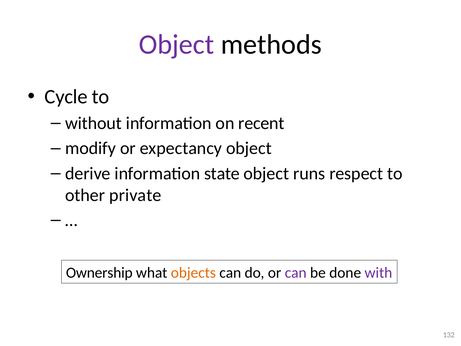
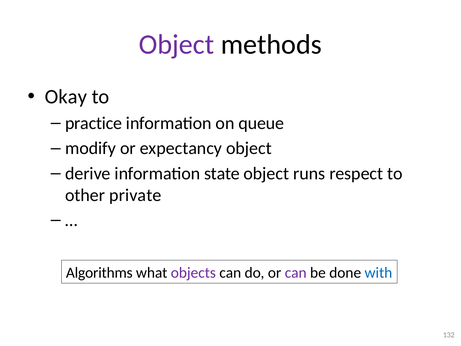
Cycle: Cycle -> Okay
without: without -> practice
recent: recent -> queue
Ownership: Ownership -> Algorithms
objects colour: orange -> purple
with colour: purple -> blue
